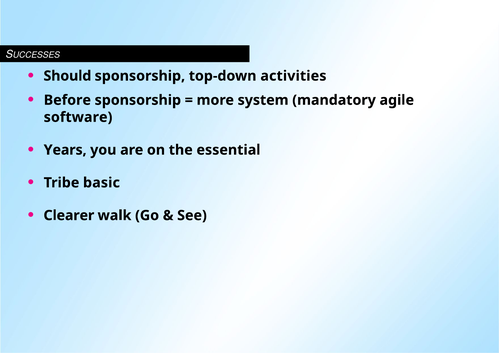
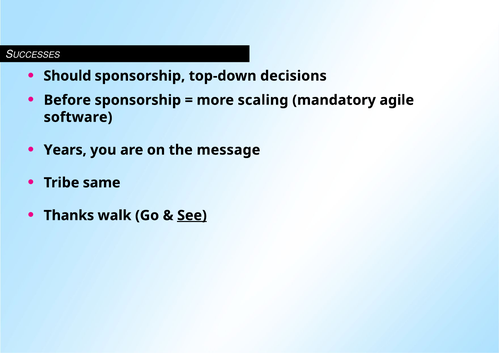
activities: activities -> decisions
system: system -> scaling
essential: essential -> message
basic: basic -> same
Clearer: Clearer -> Thanks
See underline: none -> present
